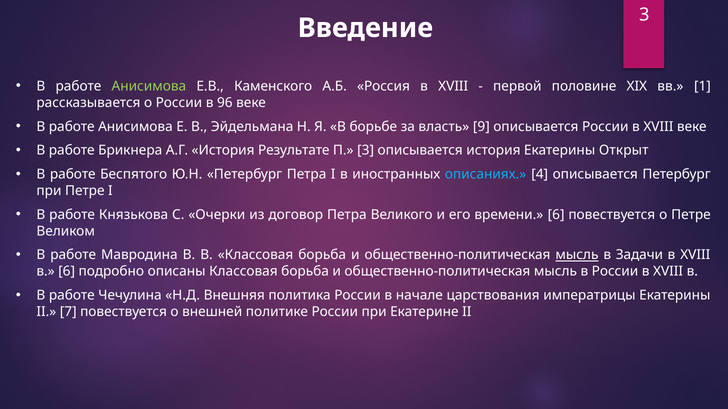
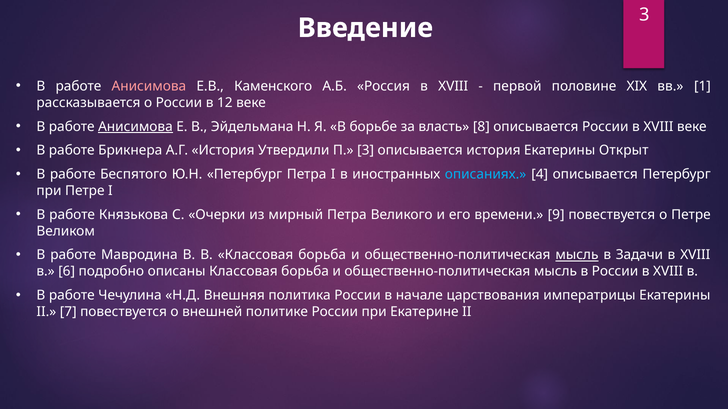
Анисимова at (149, 86) colour: light green -> pink
96: 96 -> 12
Анисимова at (135, 127) underline: none -> present
9: 9 -> 8
Результате: Результате -> Утвердили
договор: договор -> мирный
времени 6: 6 -> 9
